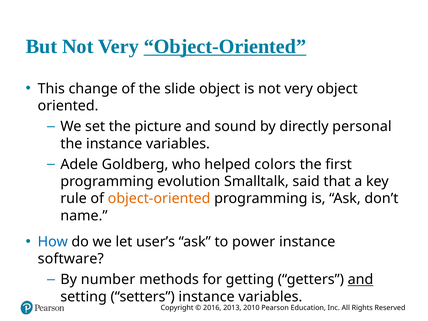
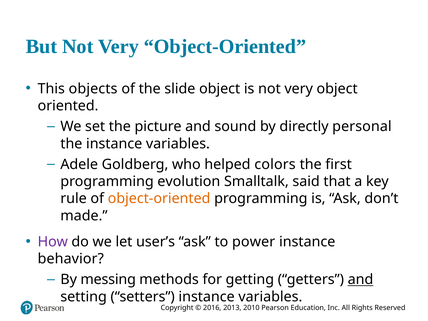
Object-Oriented at (225, 46) underline: present -> none
change: change -> objects
name: name -> made
How colour: blue -> purple
software: software -> behavior
number: number -> messing
